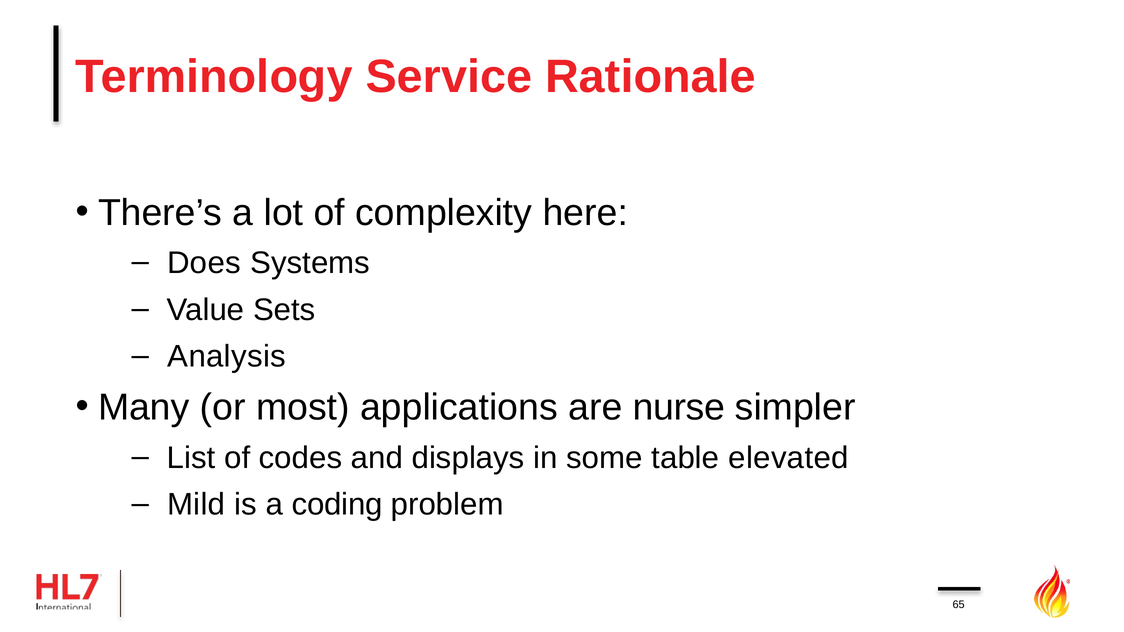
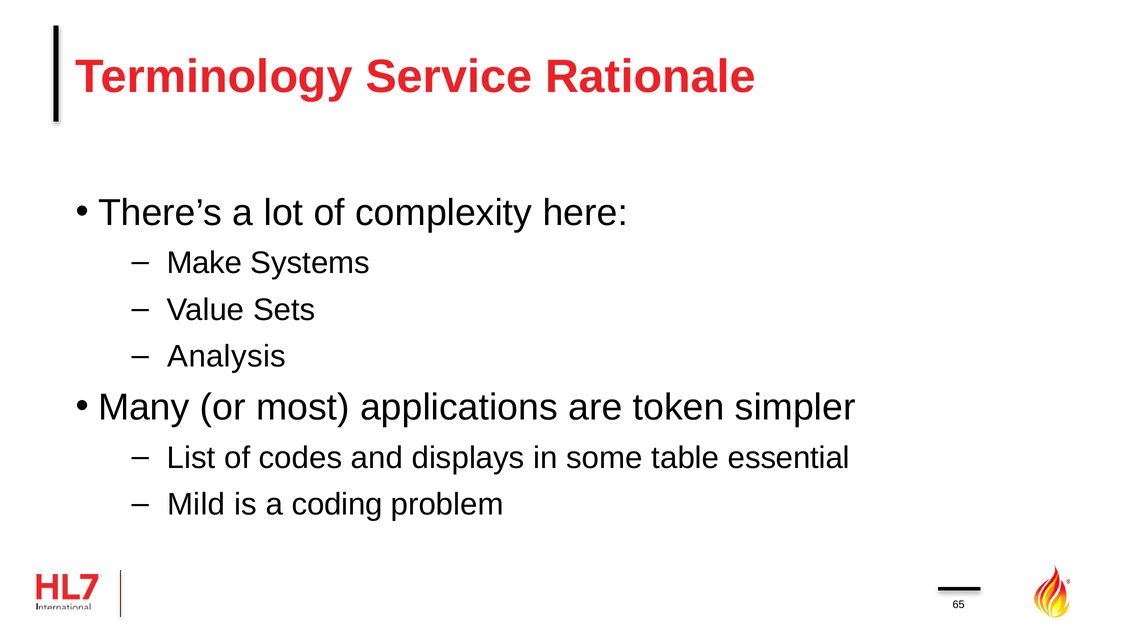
Does: Does -> Make
nurse: nurse -> token
elevated: elevated -> essential
